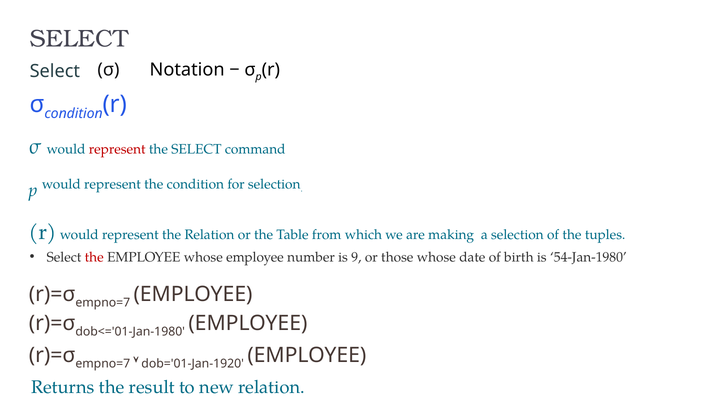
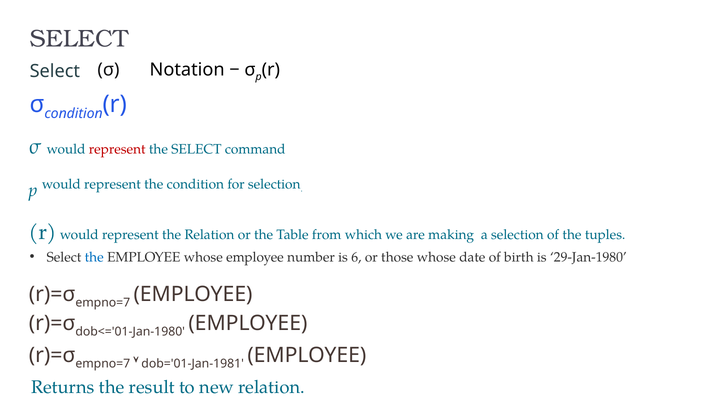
the at (94, 257) colour: red -> blue
9: 9 -> 6
54-Jan-1980: 54-Jan-1980 -> 29-Jan-1980
dob='01-Jan-1920: dob='01-Jan-1920 -> dob='01-Jan-1981
